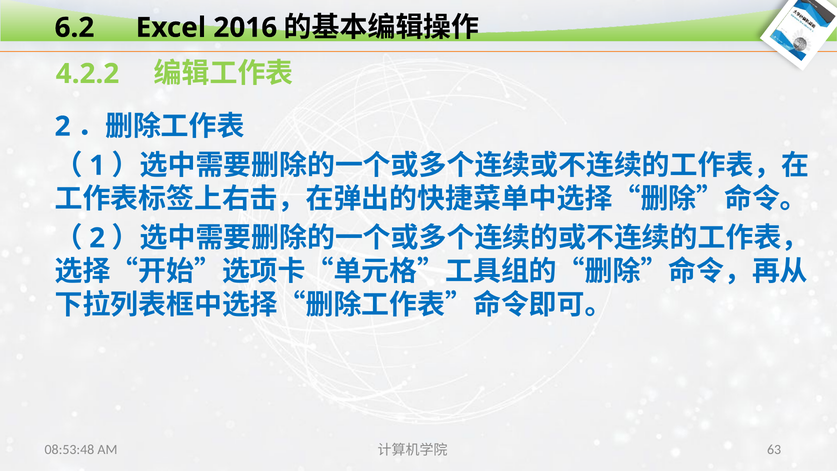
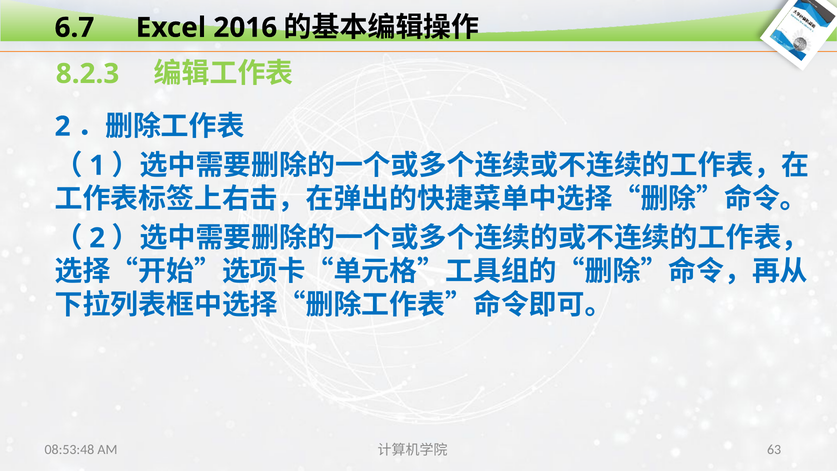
6.2: 6.2 -> 6.7
4.2.2: 4.2.2 -> 8.2.3
